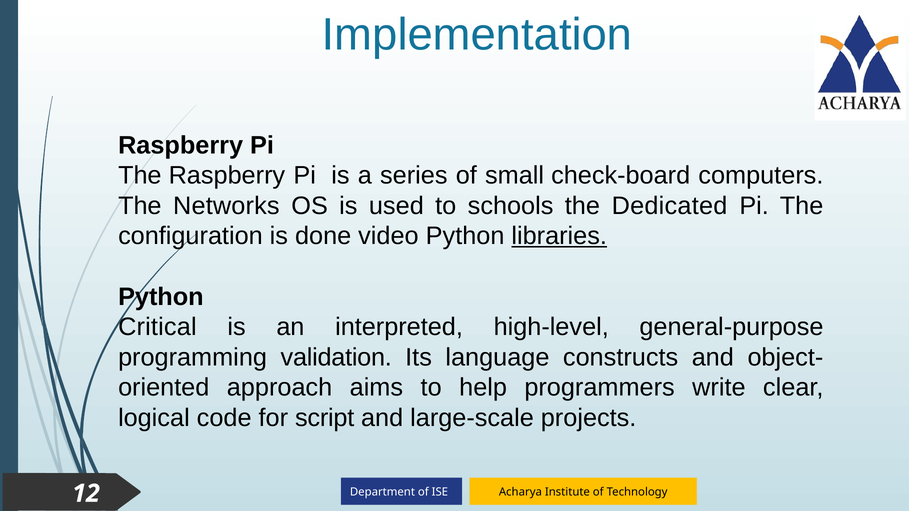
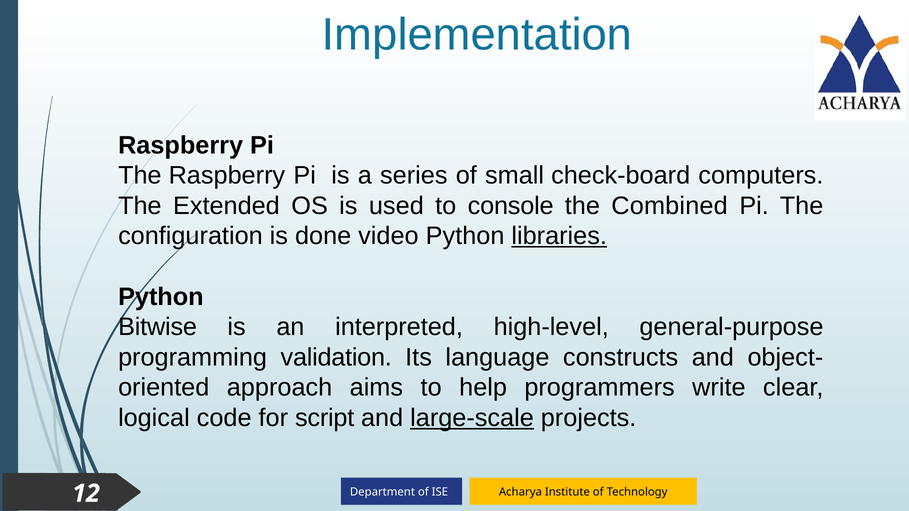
Networks: Networks -> Extended
schools: schools -> console
Dedicated: Dedicated -> Combined
Critical: Critical -> Bitwise
large-scale underline: none -> present
